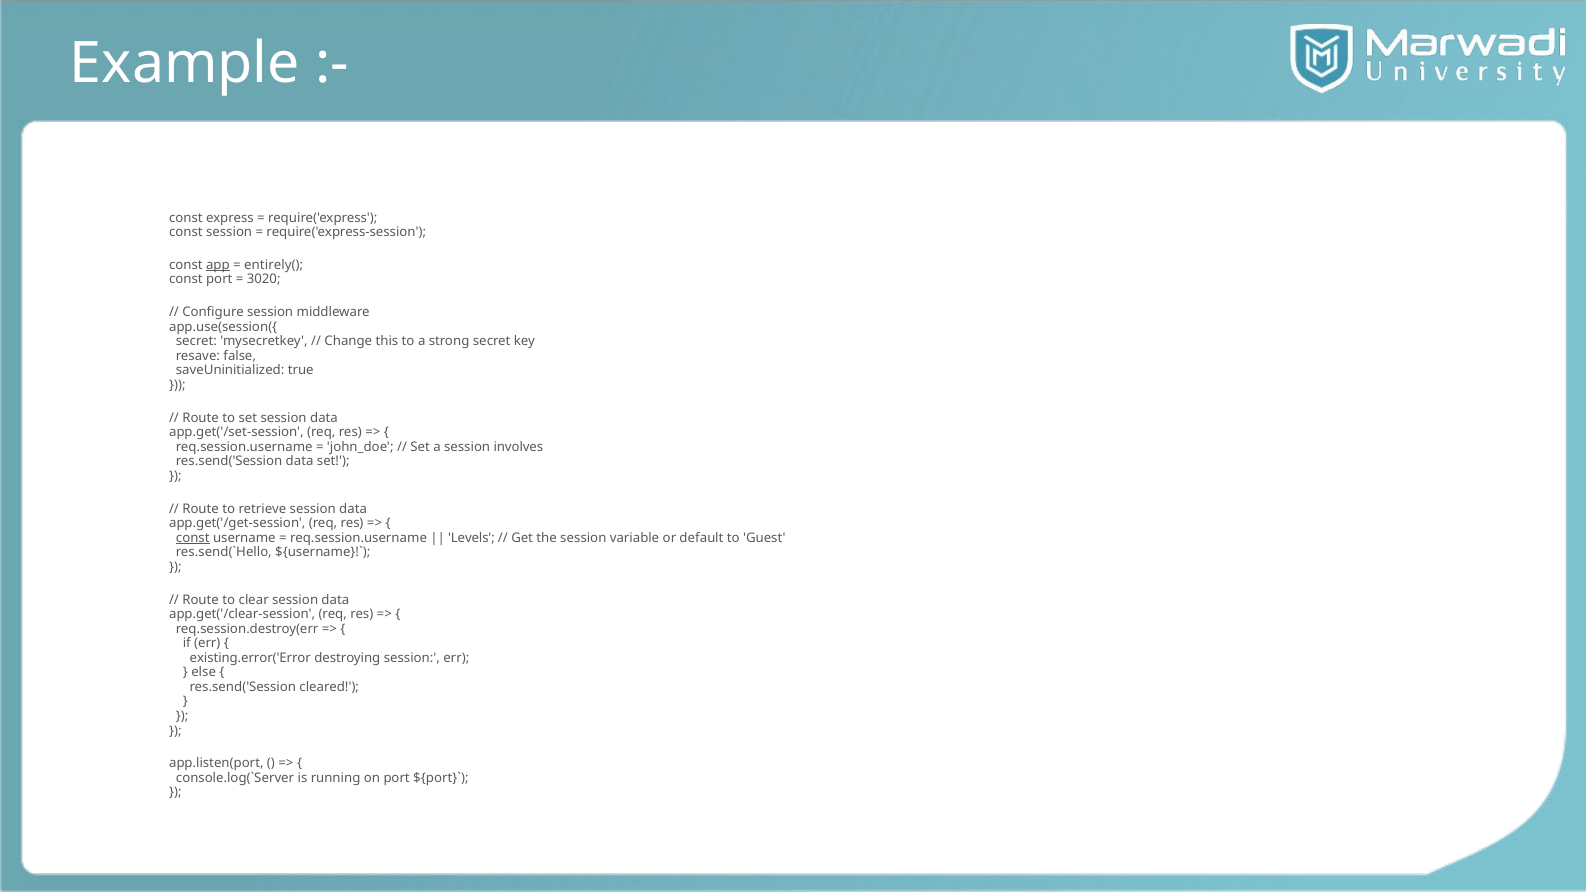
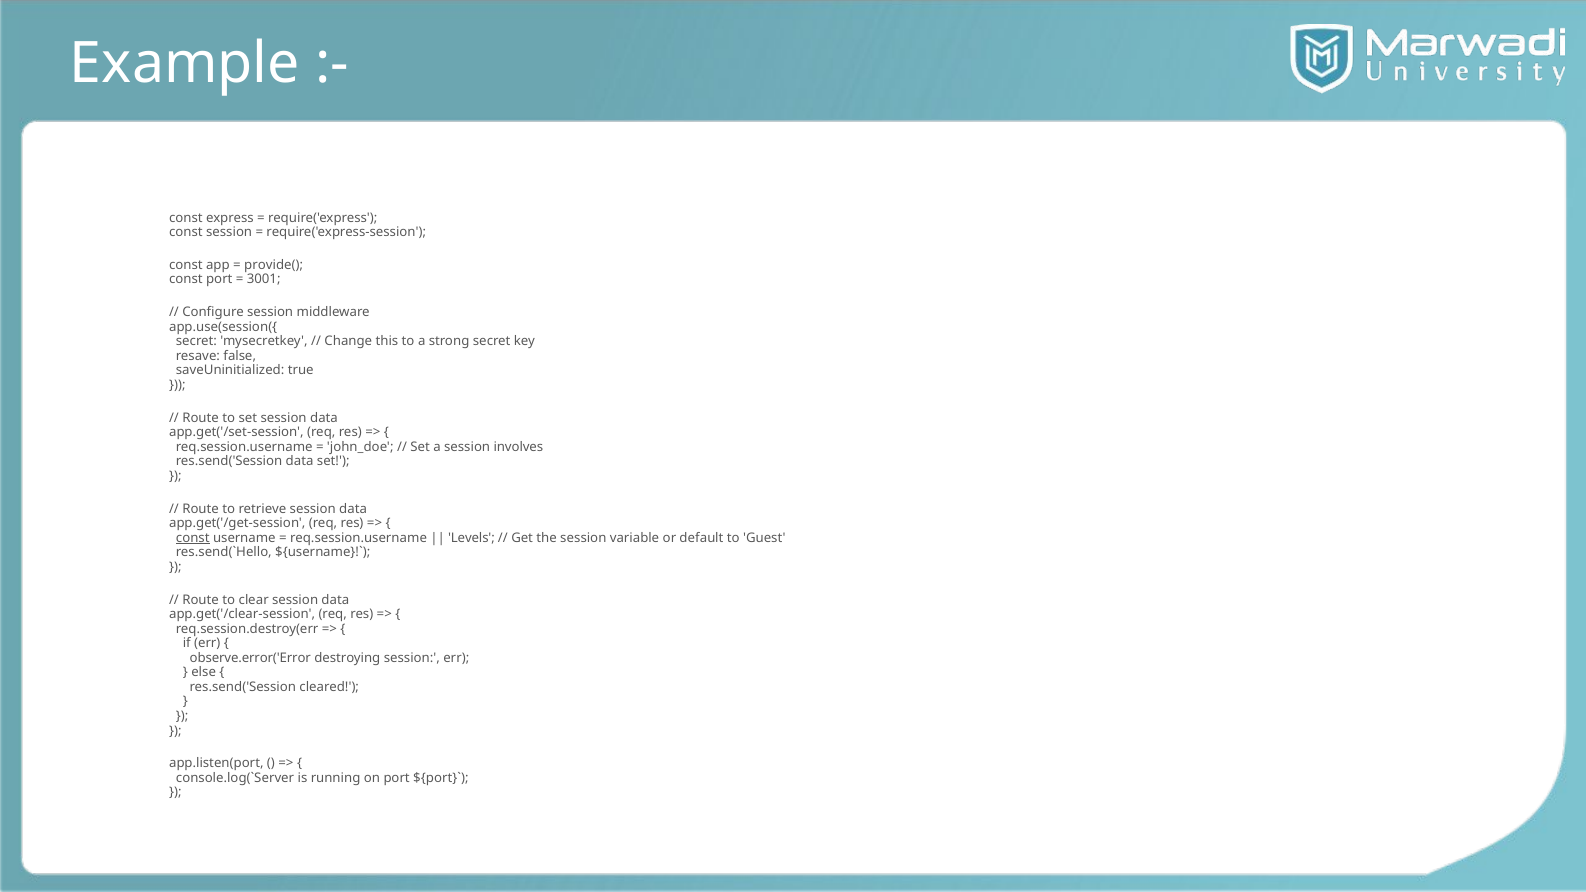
app underline: present -> none
entirely(: entirely( -> provide(
3020: 3020 -> 3001
existing.error('Error: existing.error('Error -> observe.error('Error
